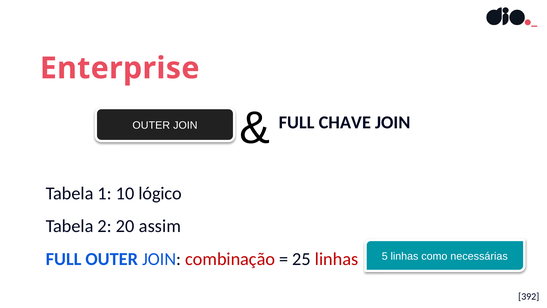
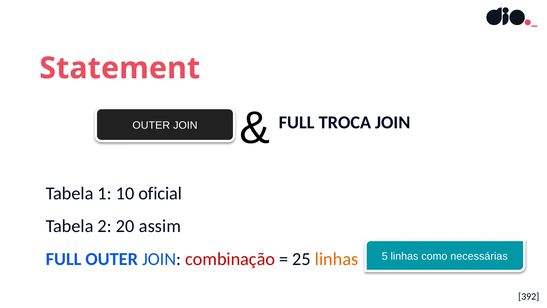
Enterprise: Enterprise -> Statement
CHAVE: CHAVE -> TROCA
lógico: lógico -> oficial
linhas at (337, 259) colour: red -> orange
